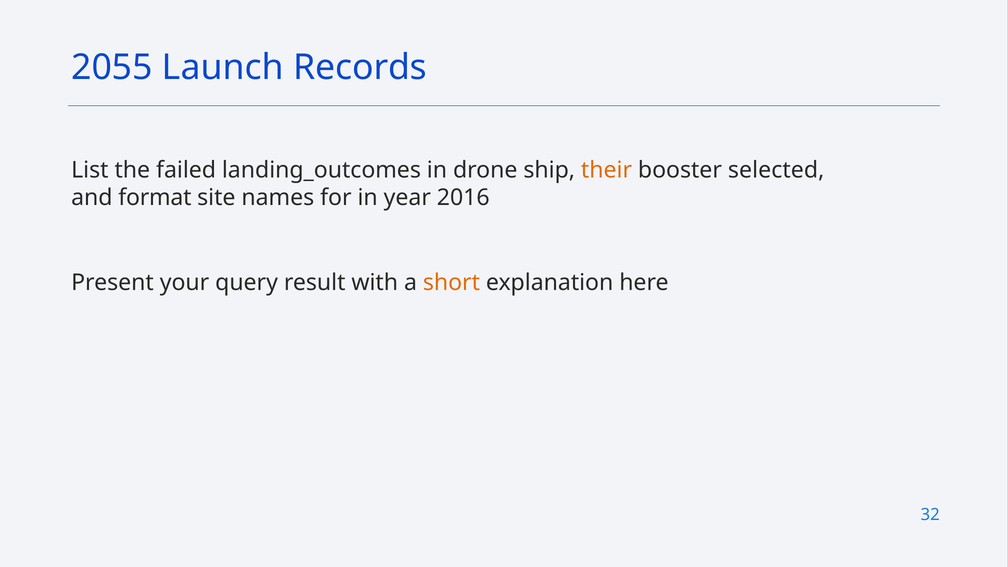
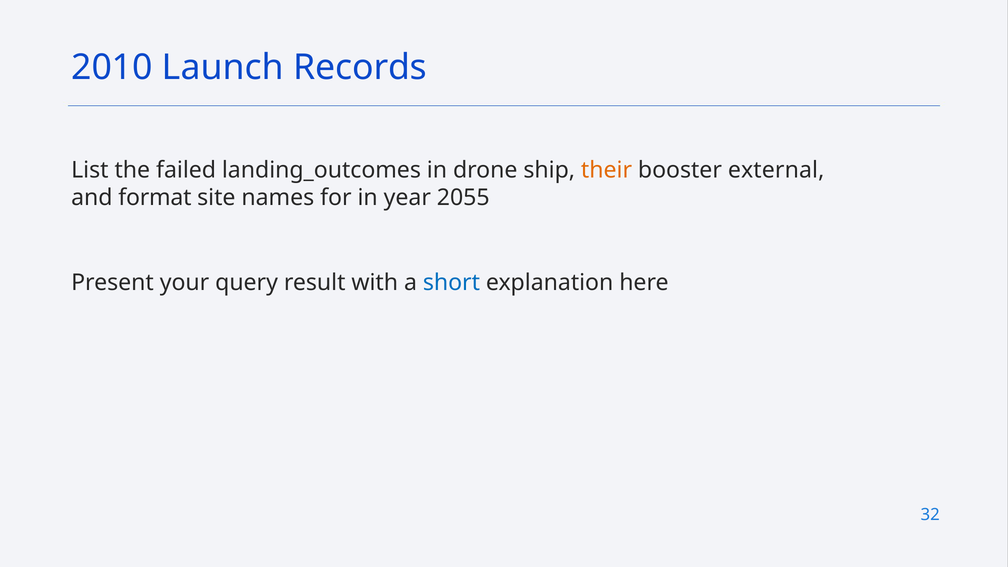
2055: 2055 -> 2010
selected: selected -> external
2016: 2016 -> 2055
short colour: orange -> blue
